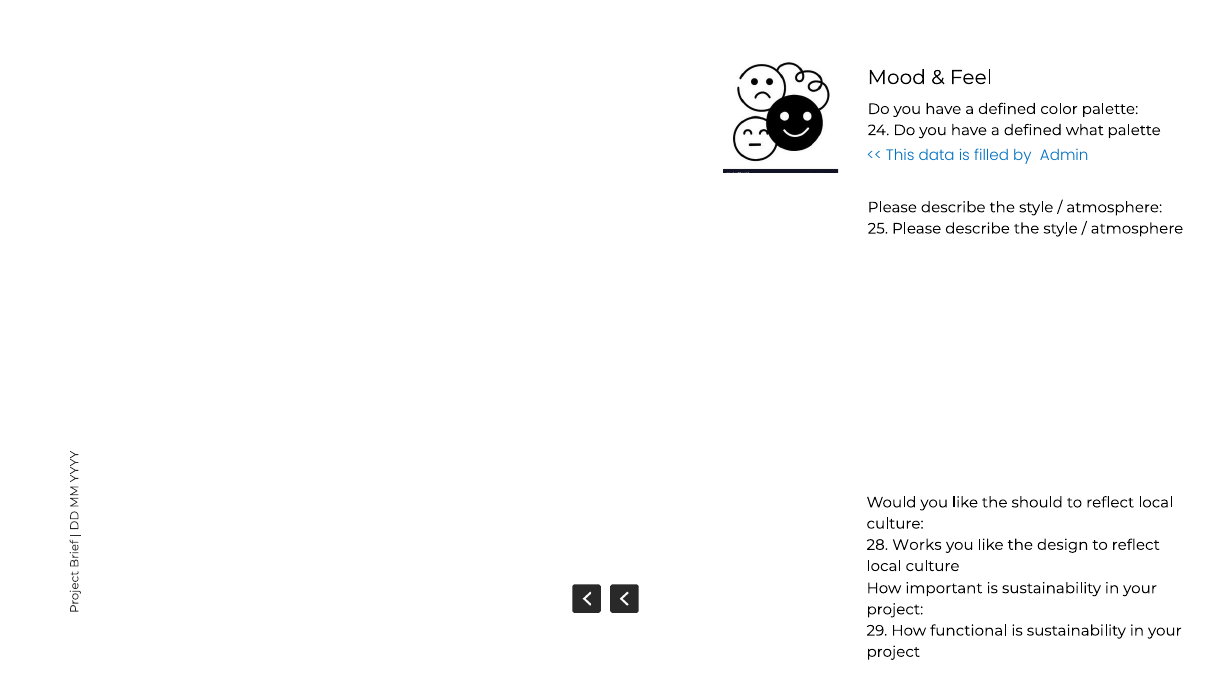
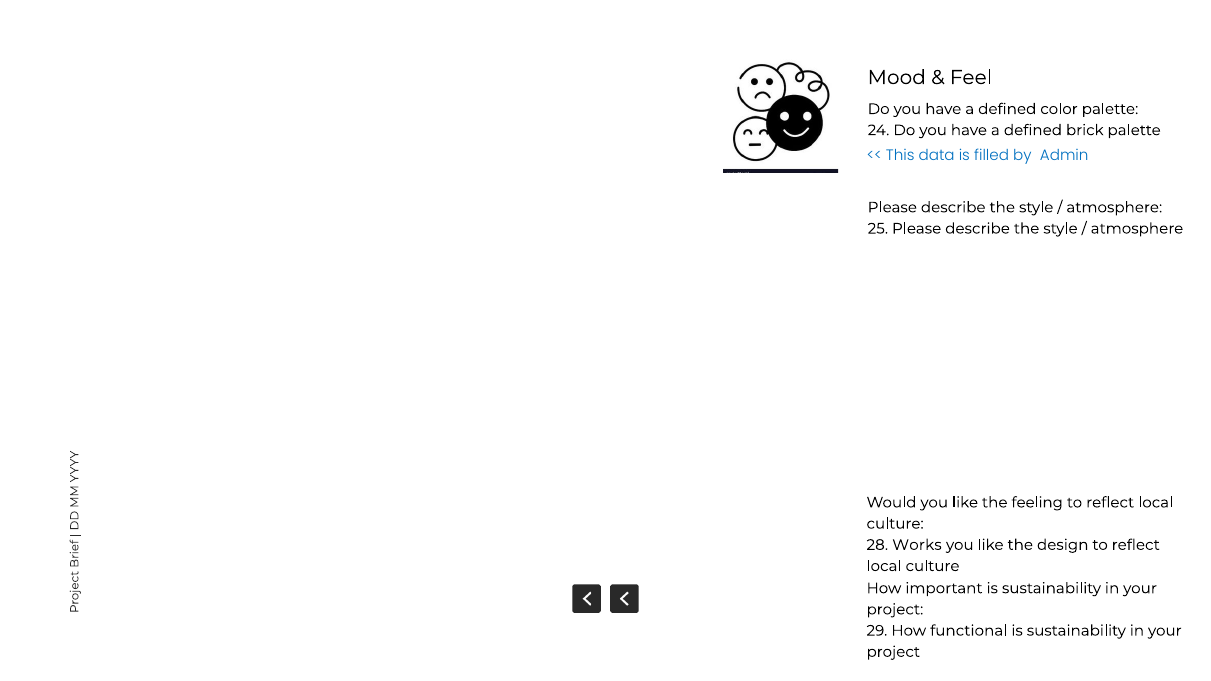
what: what -> brick
should: should -> feeling
